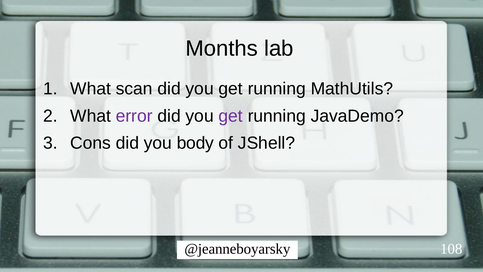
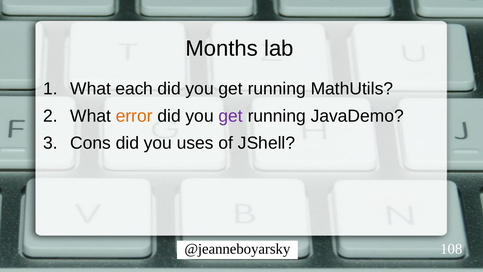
scan: scan -> each
error colour: purple -> orange
body: body -> uses
